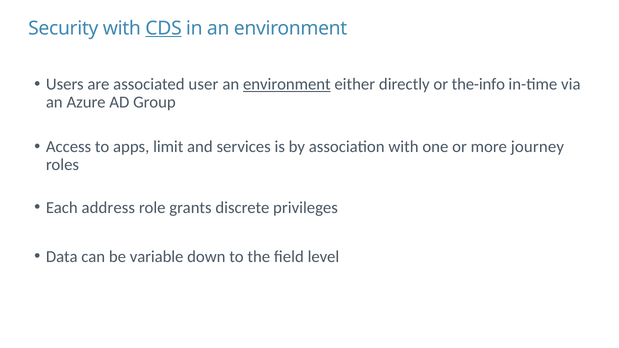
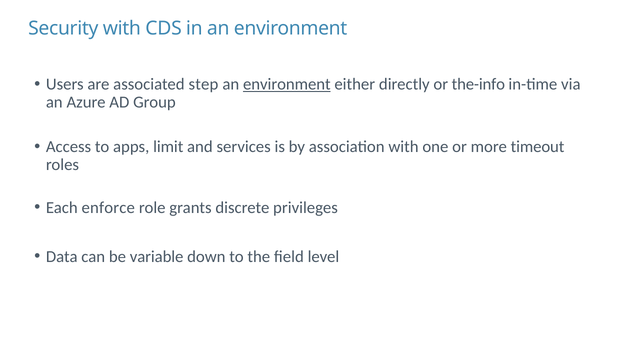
CDS underline: present -> none
user: user -> step
journey: journey -> timeout
address: address -> enforce
